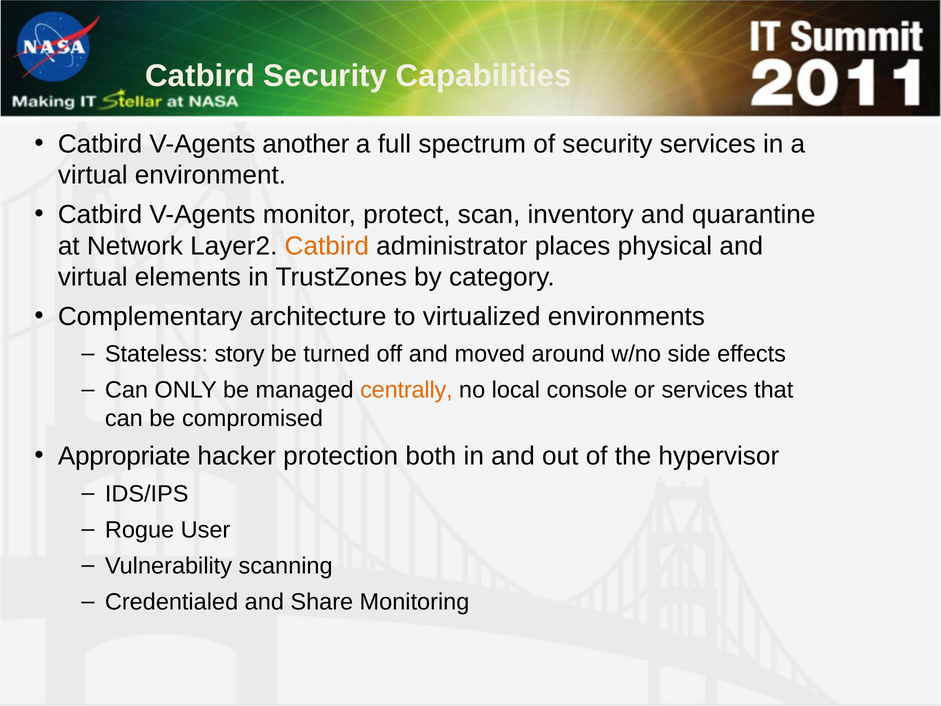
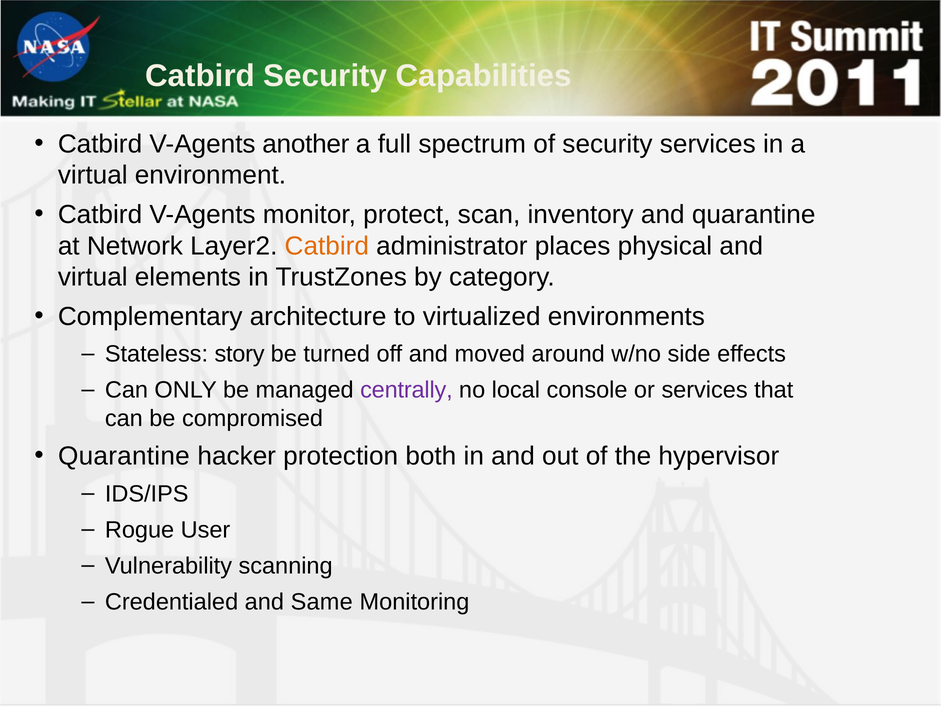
centrally colour: orange -> purple
Appropriate at (124, 456): Appropriate -> Quarantine
Share: Share -> Same
